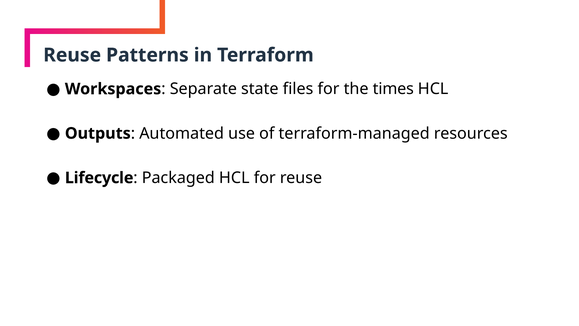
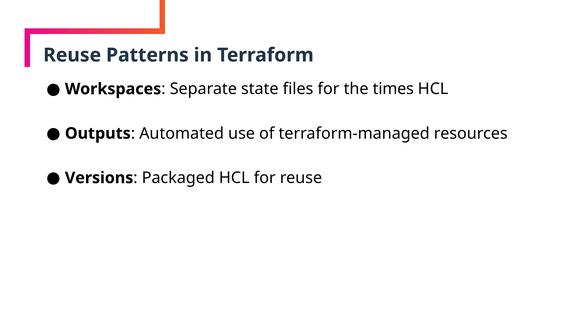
Lifecycle: Lifecycle -> Versions
